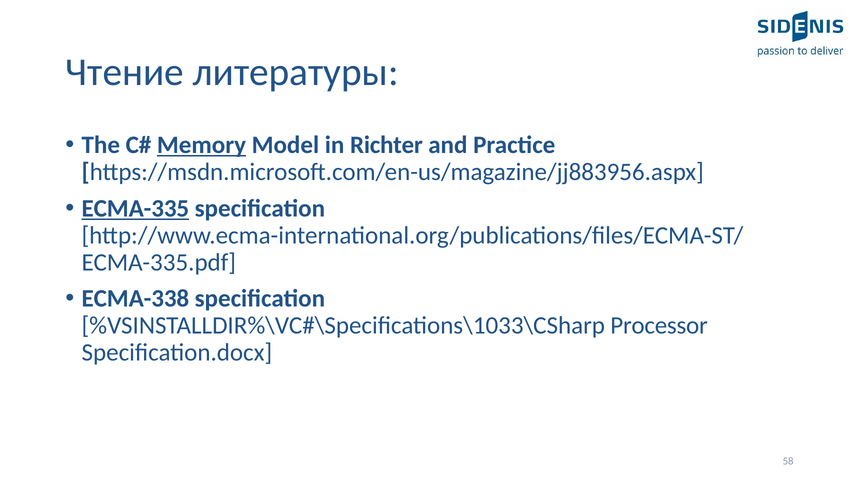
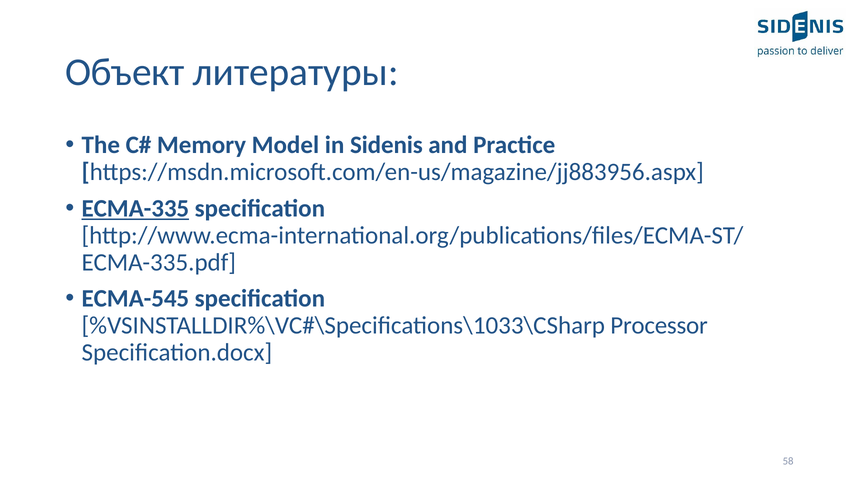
Чтение: Чтение -> Объект
Memory underline: present -> none
Richter: Richter -> Sidenis
ECMA-338: ECMA-338 -> ECMA-545
